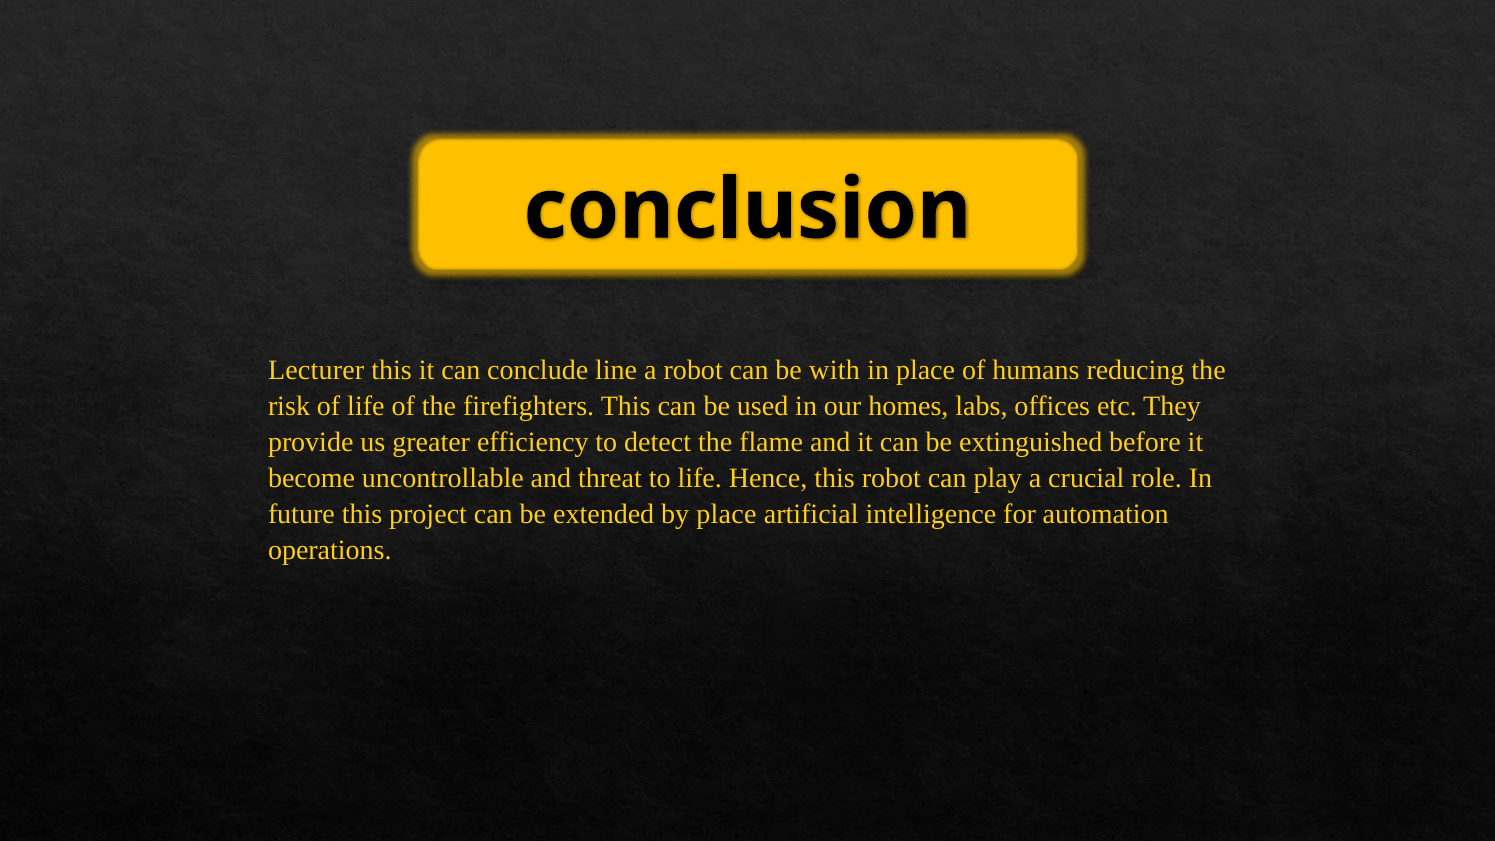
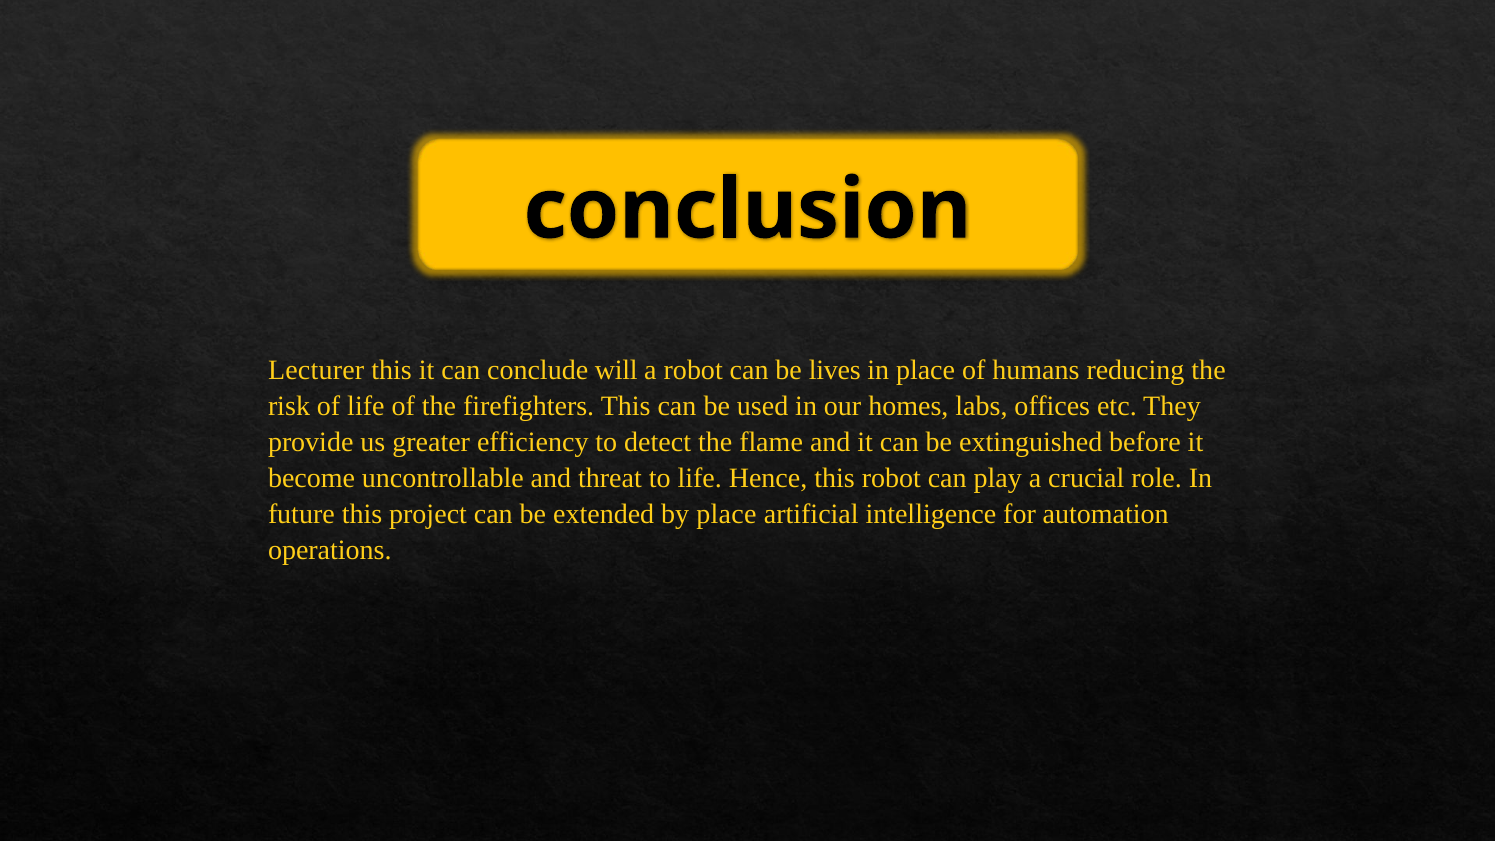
line: line -> will
with: with -> lives
